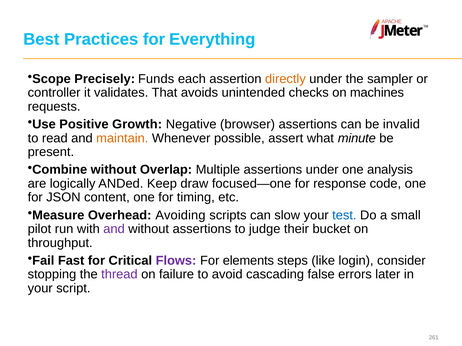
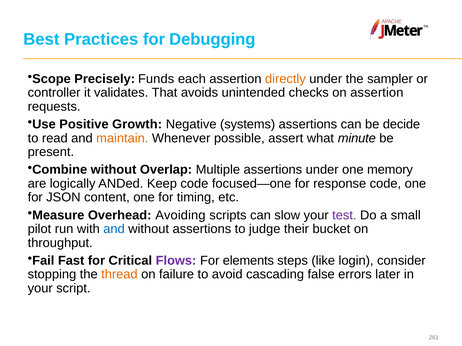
Everything: Everything -> Debugging
on machines: machines -> assertion
browser: browser -> systems
invalid: invalid -> decide
analysis: analysis -> memory
Keep draw: draw -> code
test colour: blue -> purple
and at (114, 229) colour: purple -> blue
thread colour: purple -> orange
